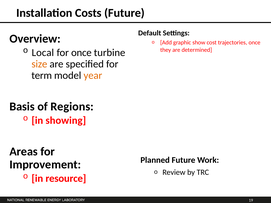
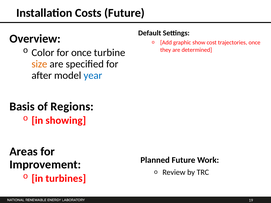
Local: Local -> Color
term: term -> after
year colour: orange -> blue
resource: resource -> turbines
